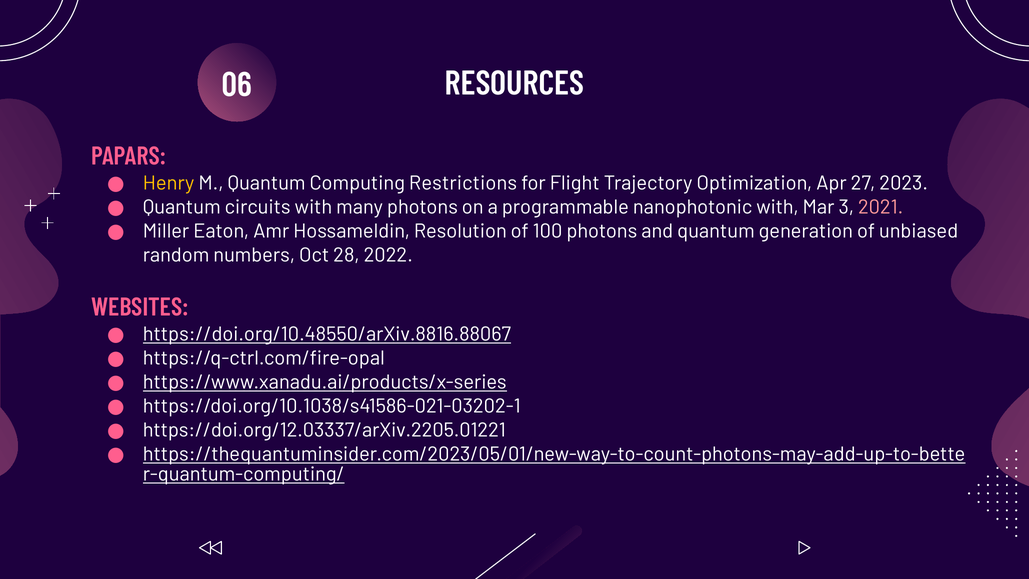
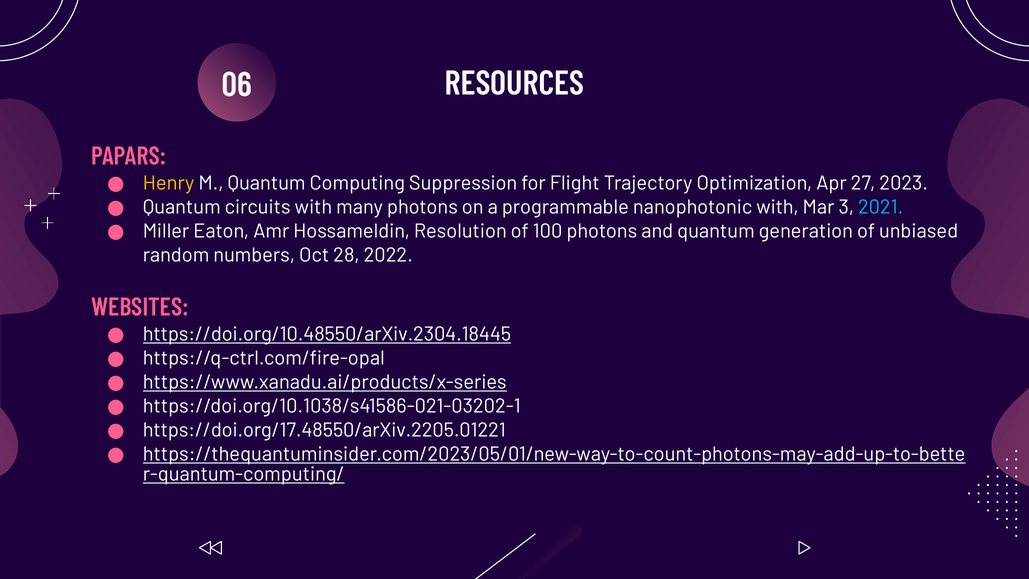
Restrictions: Restrictions -> Suppression
2021 colour: pink -> light blue
https://doi.org/10.48550/arXiv.8816.88067: https://doi.org/10.48550/arXiv.8816.88067 -> https://doi.org/10.48550/arXiv.2304.18445
https://doi.org/12.03337/arXiv.2205.01221: https://doi.org/12.03337/arXiv.2205.01221 -> https://doi.org/17.48550/arXiv.2205.01221
